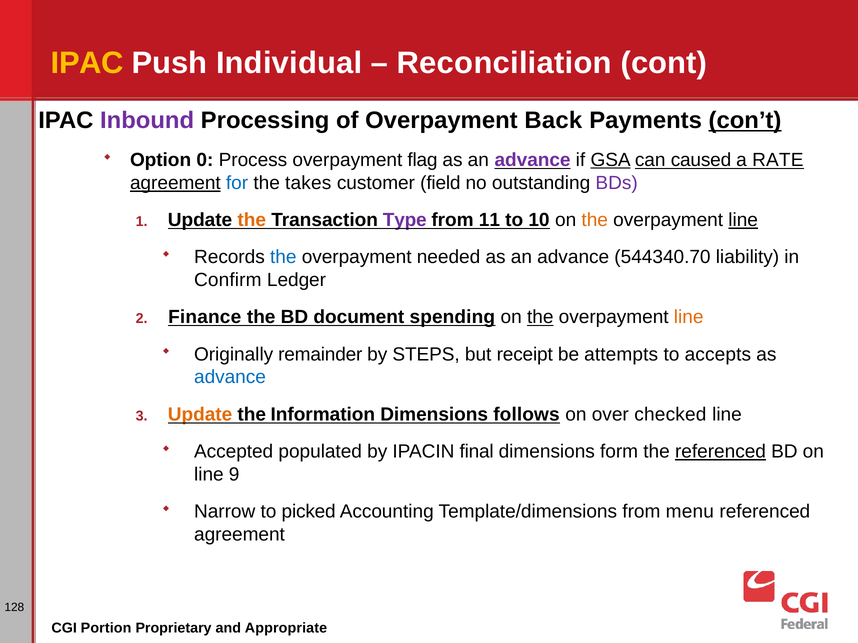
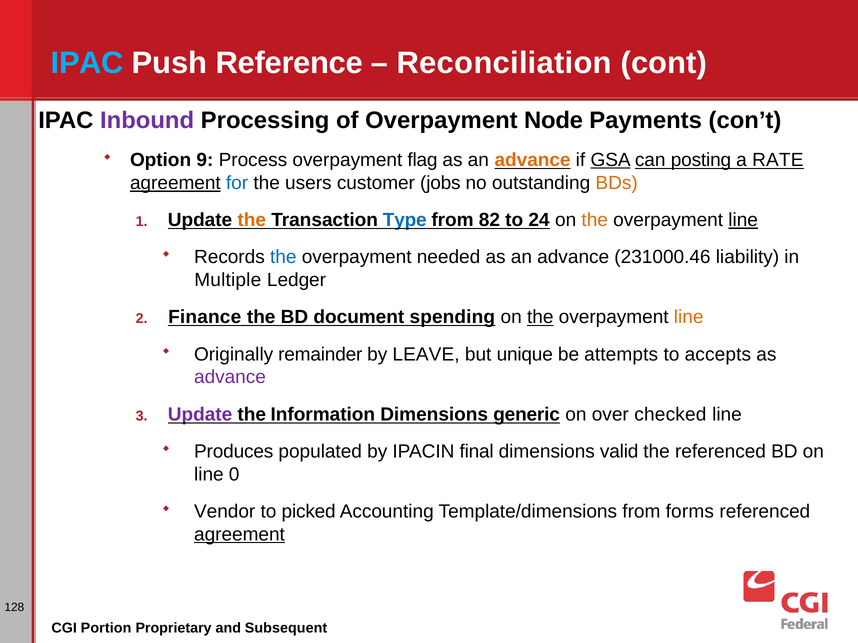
IPAC at (87, 63) colour: yellow -> light blue
Individual: Individual -> Reference
Back: Back -> Node
con’t underline: present -> none
0: 0 -> 9
advance at (533, 160) colour: purple -> orange
caused: caused -> posting
takes: takes -> users
field: field -> jobs
BDs colour: purple -> orange
Type colour: purple -> blue
11: 11 -> 82
10: 10 -> 24
544340.70: 544340.70 -> 231000.46
Confirm: Confirm -> Multiple
STEPS: STEPS -> LEAVE
receipt: receipt -> unique
advance at (230, 377) colour: blue -> purple
Update at (200, 415) colour: orange -> purple
follows: follows -> generic
Accepted: Accepted -> Produces
form: form -> valid
referenced at (720, 452) underline: present -> none
9: 9 -> 0
Narrow: Narrow -> Vendor
menu: menu -> forms
agreement at (239, 535) underline: none -> present
Appropriate: Appropriate -> Subsequent
